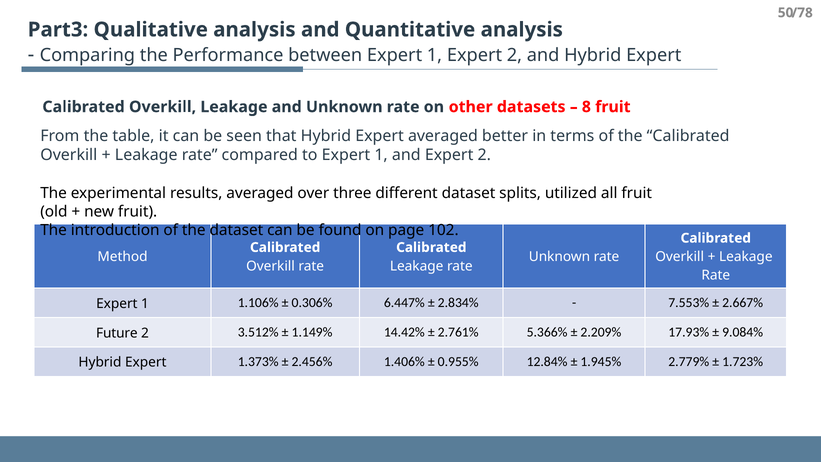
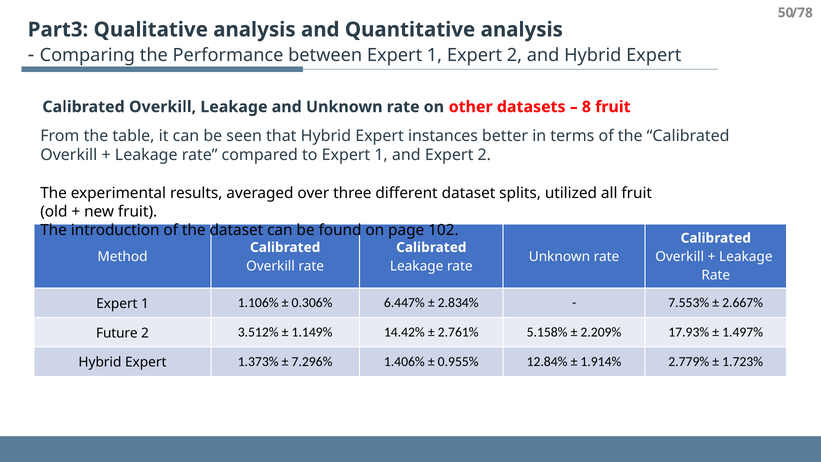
Expert averaged: averaged -> instances
5.366%: 5.366% -> 5.158%
9.084%: 9.084% -> 1.497%
2.456%: 2.456% -> 7.296%
1.945%: 1.945% -> 1.914%
